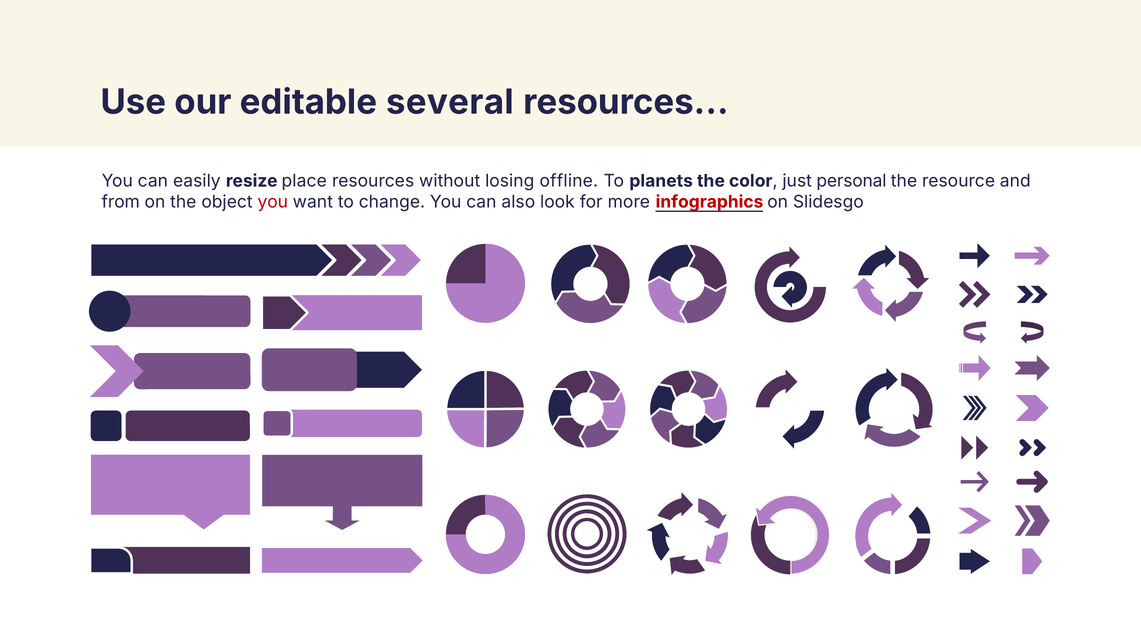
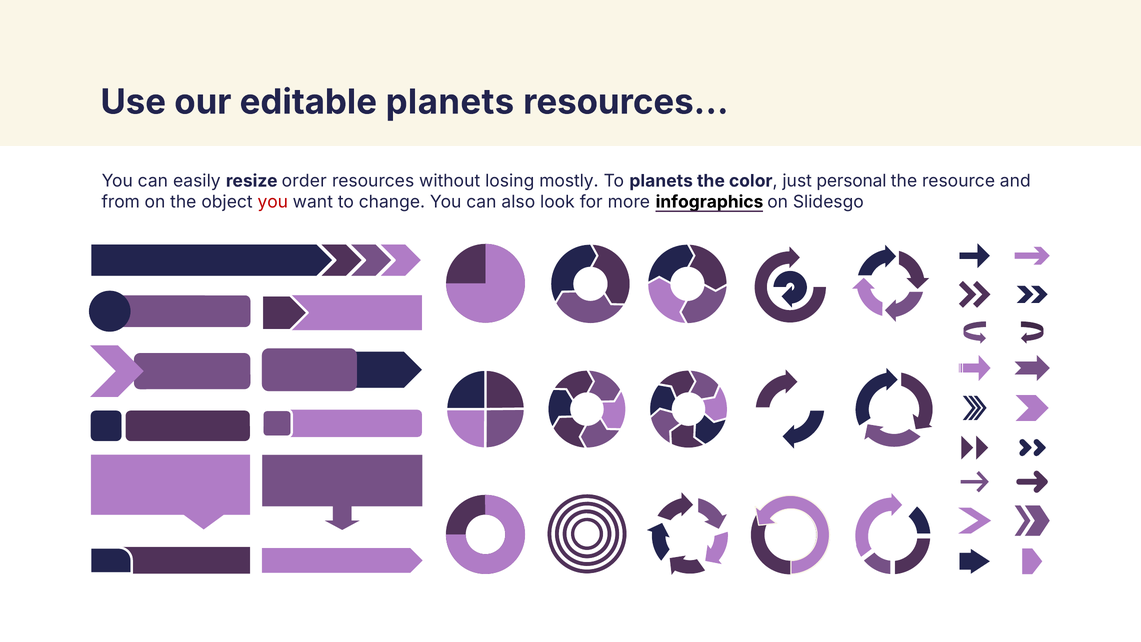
editable several: several -> planets
place: place -> order
offline: offline -> mostly
infographics colour: red -> black
